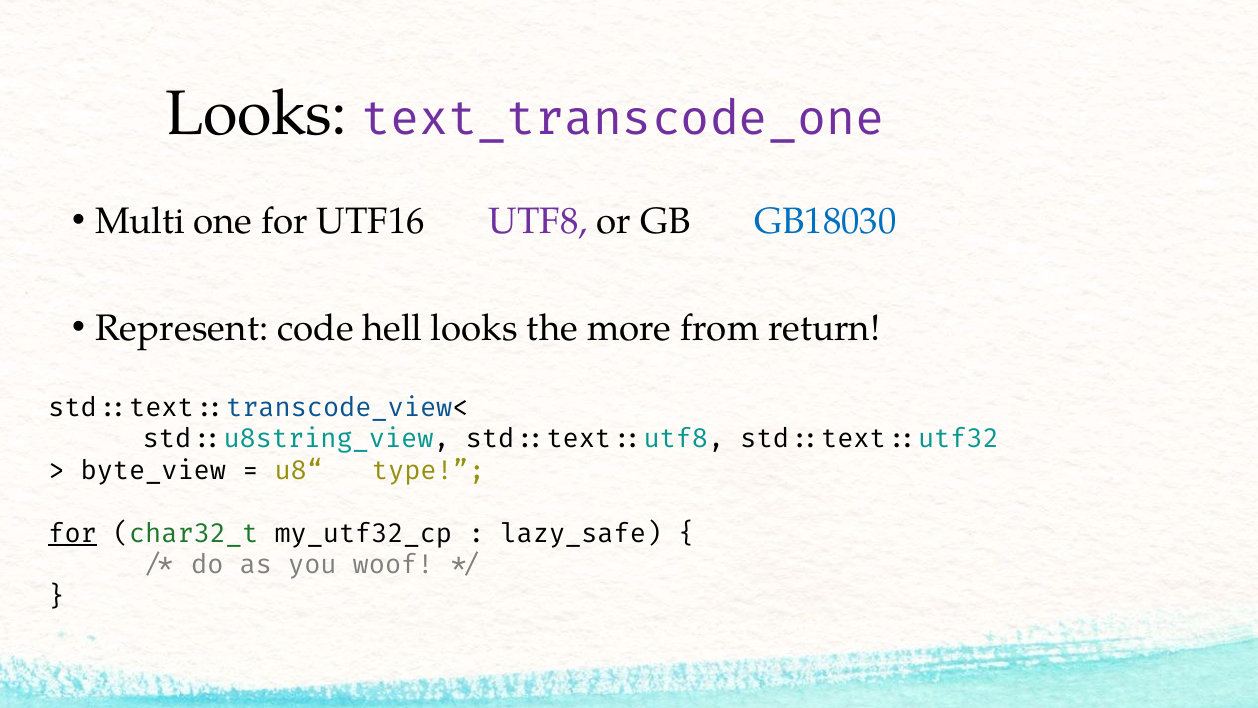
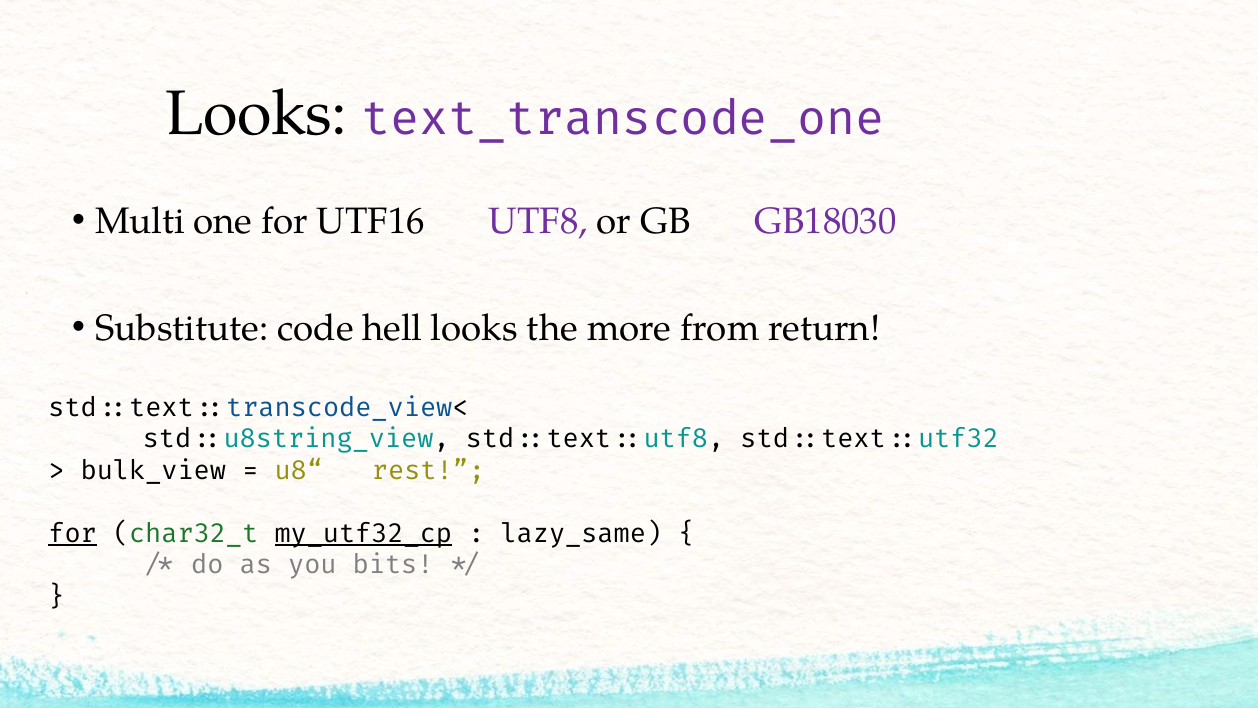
GB18030 colour: blue -> purple
Represent: Represent -> Substitute
byte_view: byte_view -> bulk_view
type: type -> rest
my_utf32_cp underline: none -> present
lazy_safe: lazy_safe -> lazy_same
woof: woof -> bits
